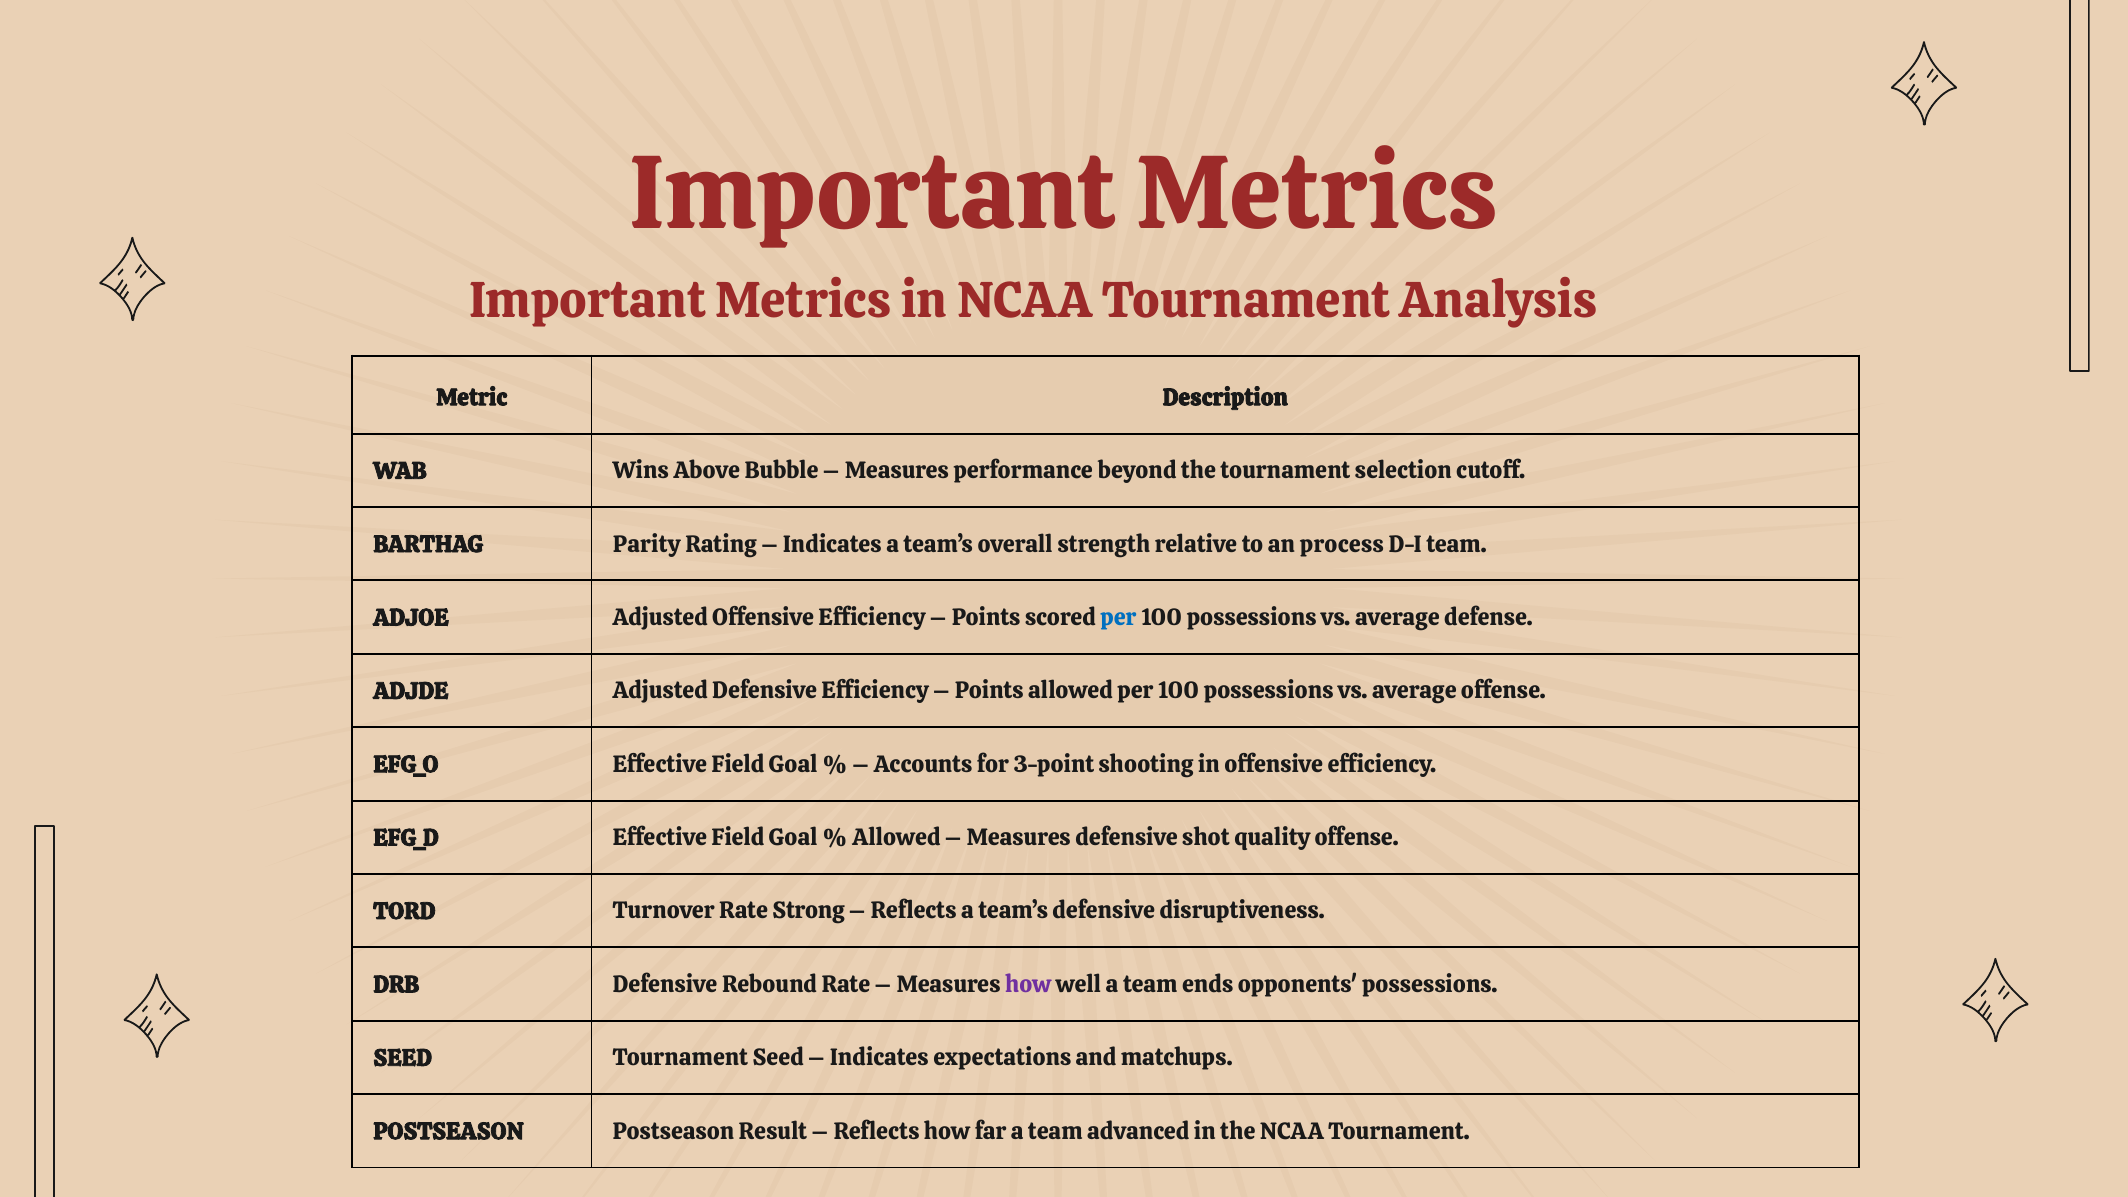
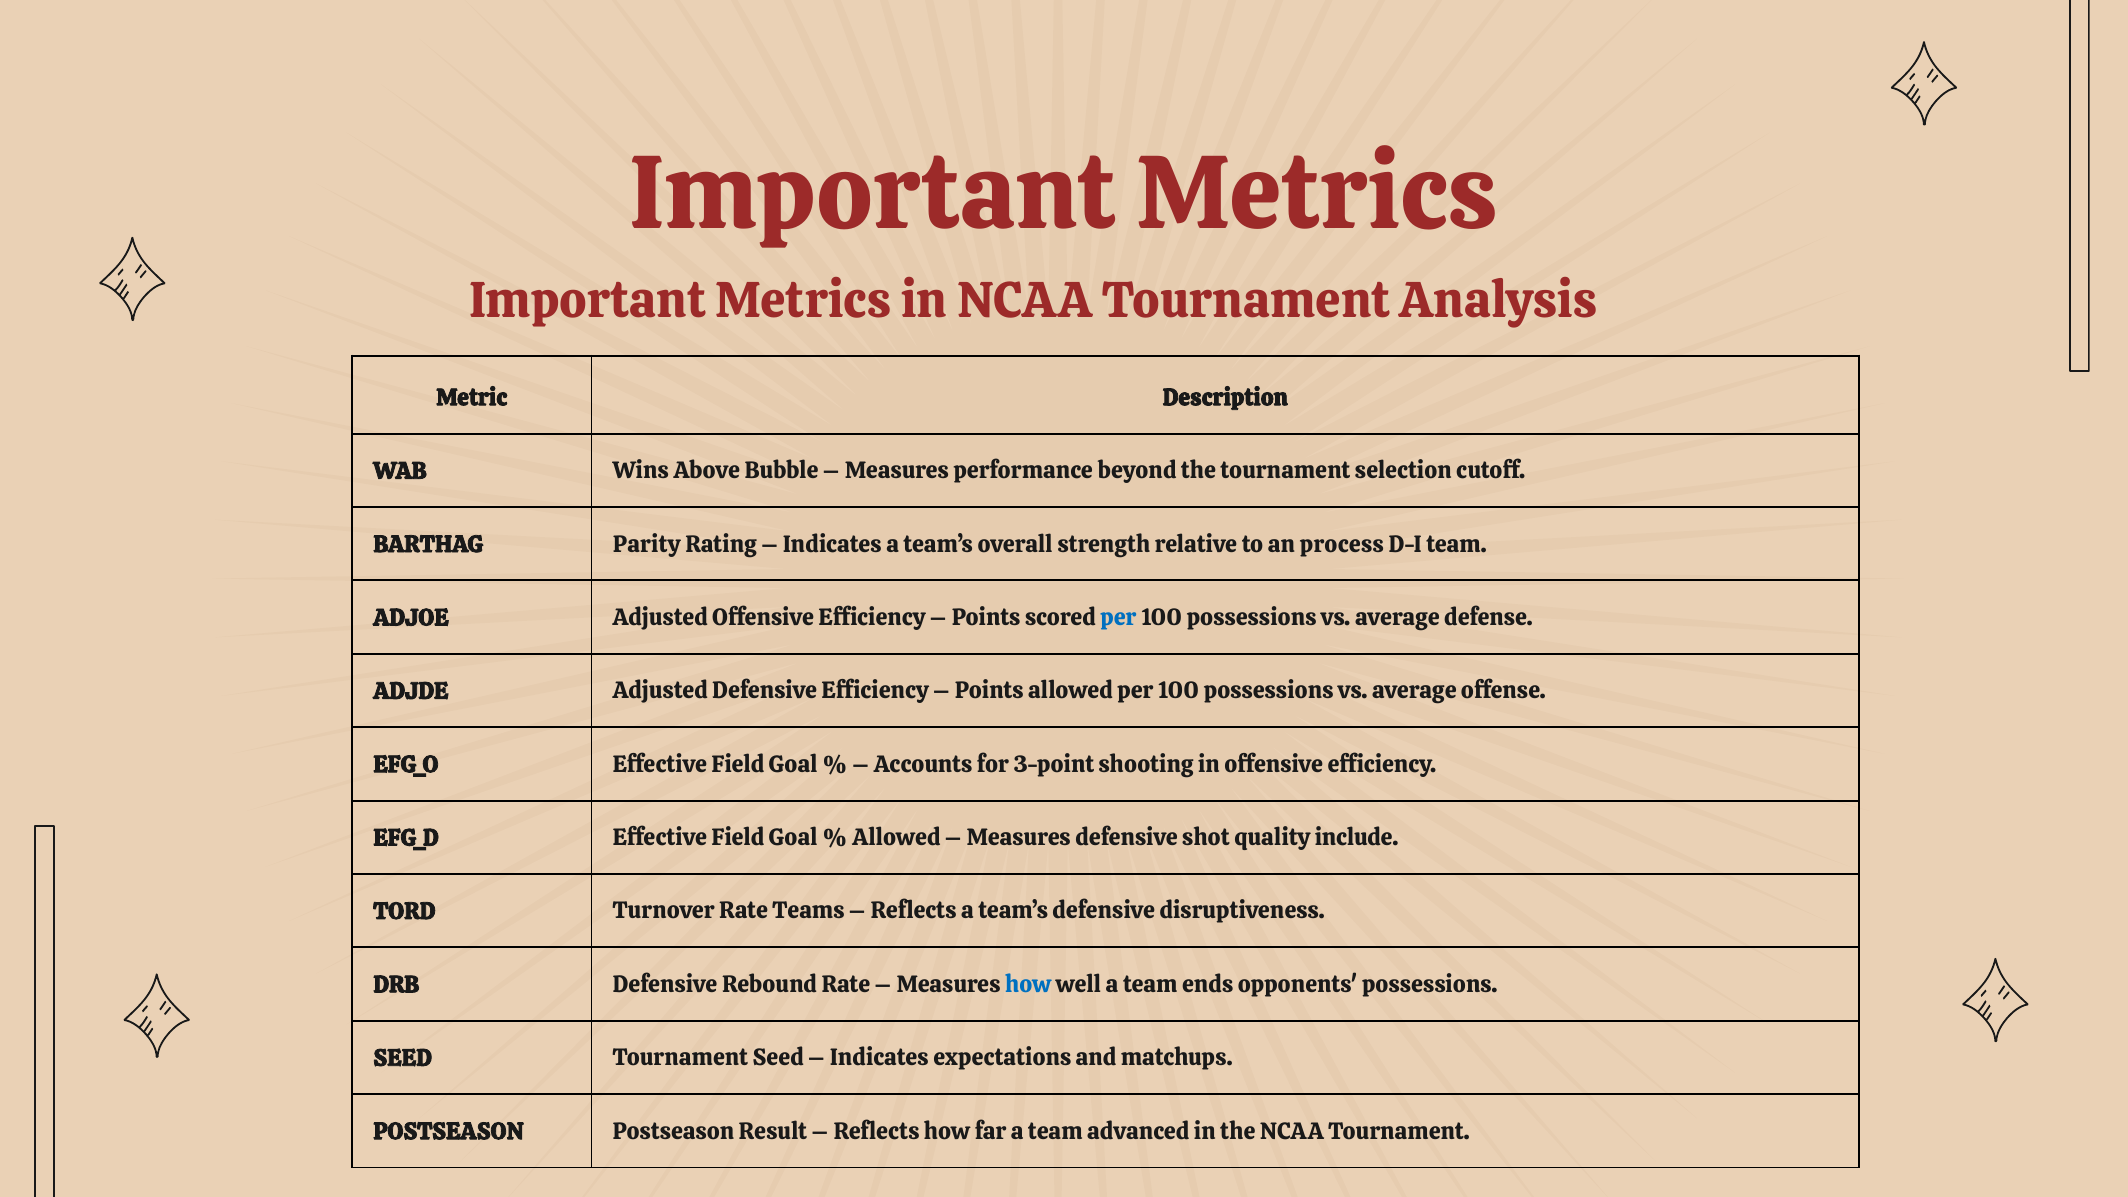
quality offense: offense -> include
Strong: Strong -> Teams
how at (1028, 985) colour: purple -> blue
